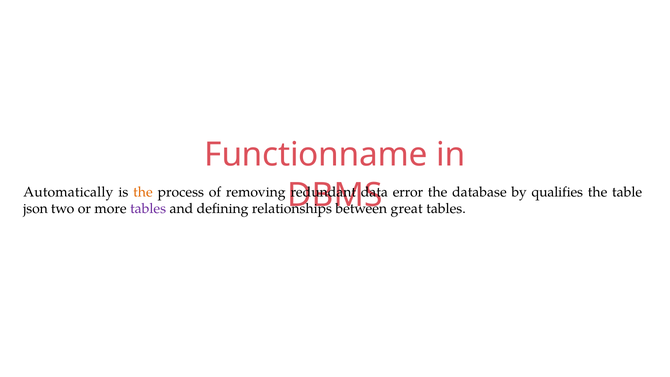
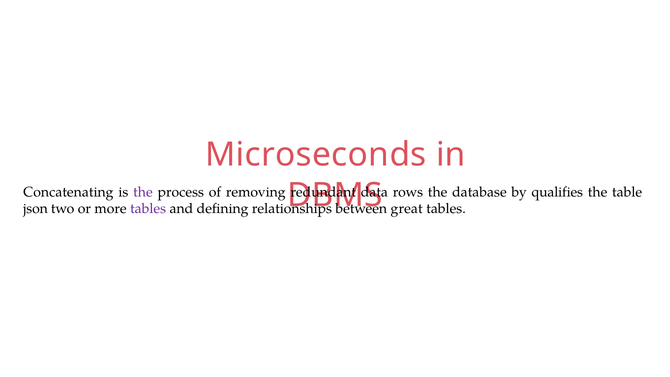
Functionname: Functionname -> Microseconds
Automatically: Automatically -> Concatenating
the at (143, 192) colour: orange -> purple
error: error -> rows
